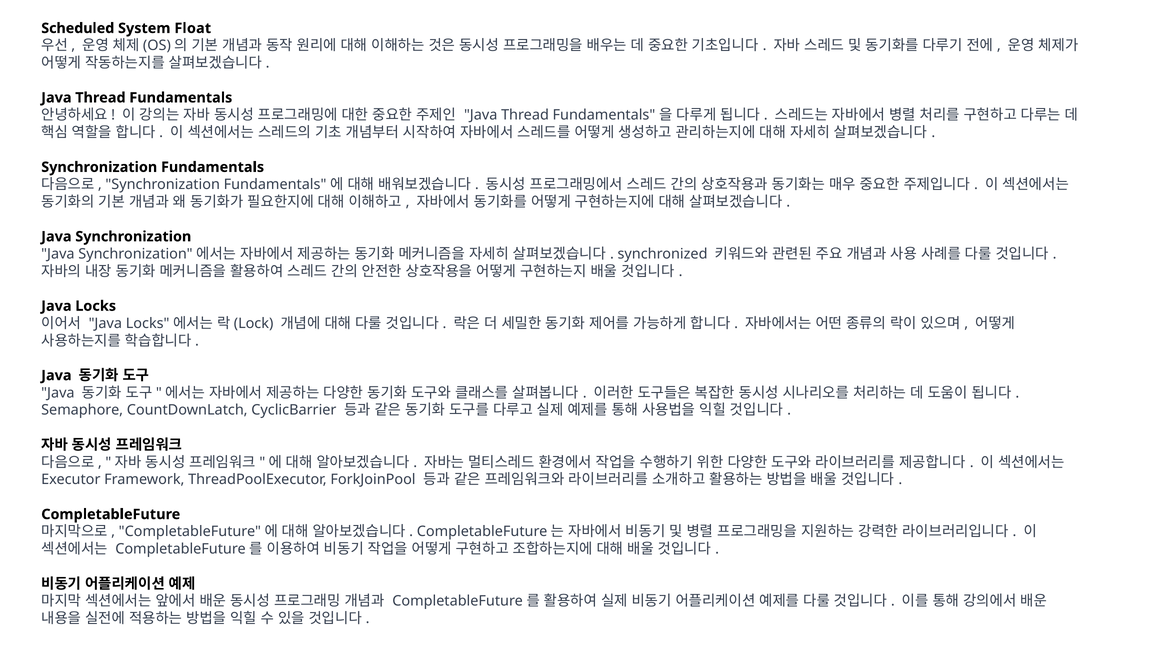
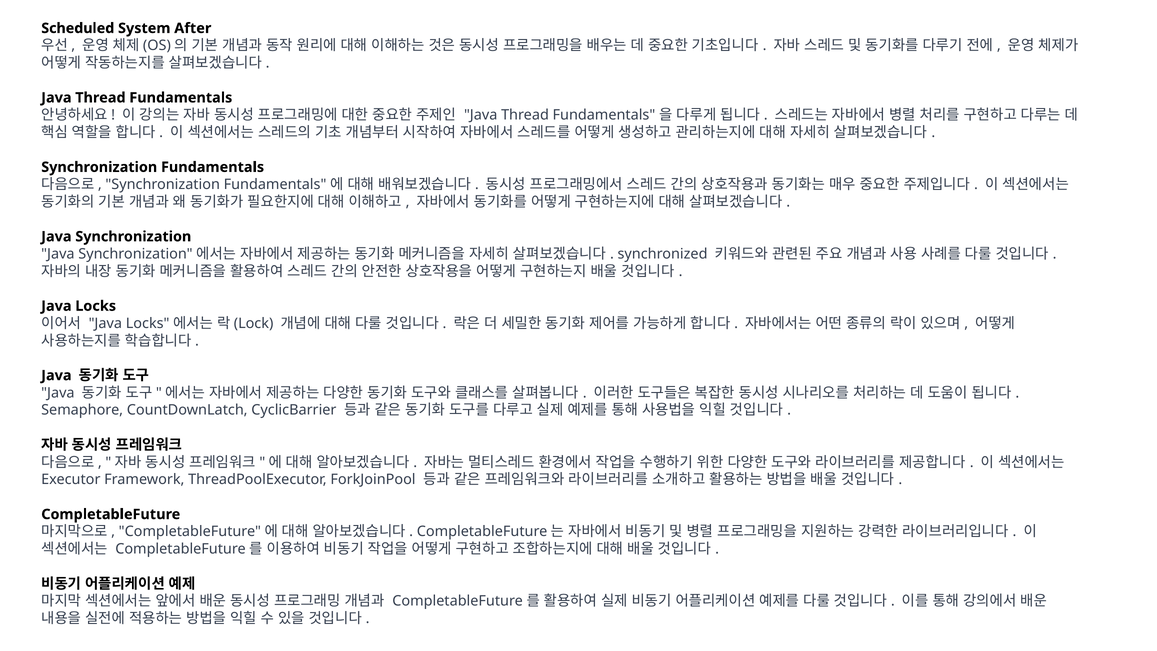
Float: Float -> After
